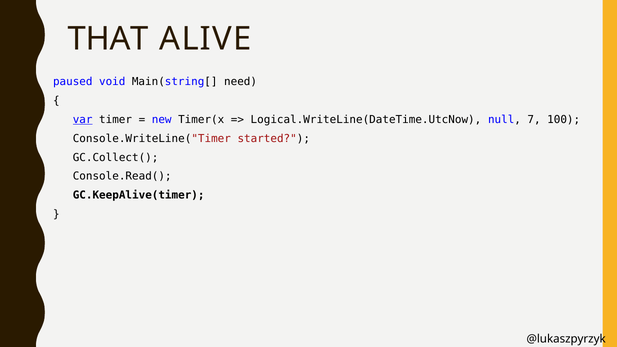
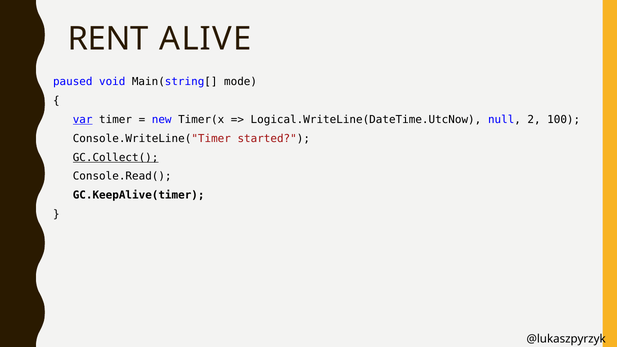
THAT: THAT -> RENT
need: need -> mode
7: 7 -> 2
GC.Collect( underline: none -> present
